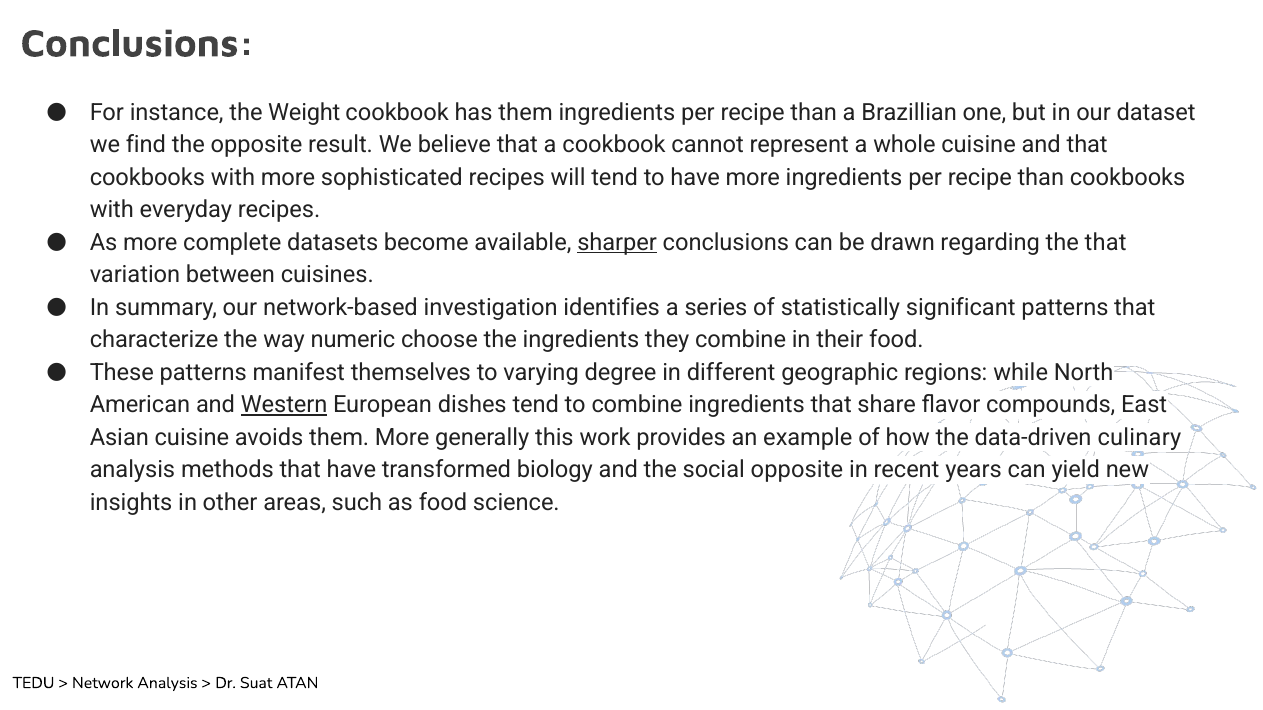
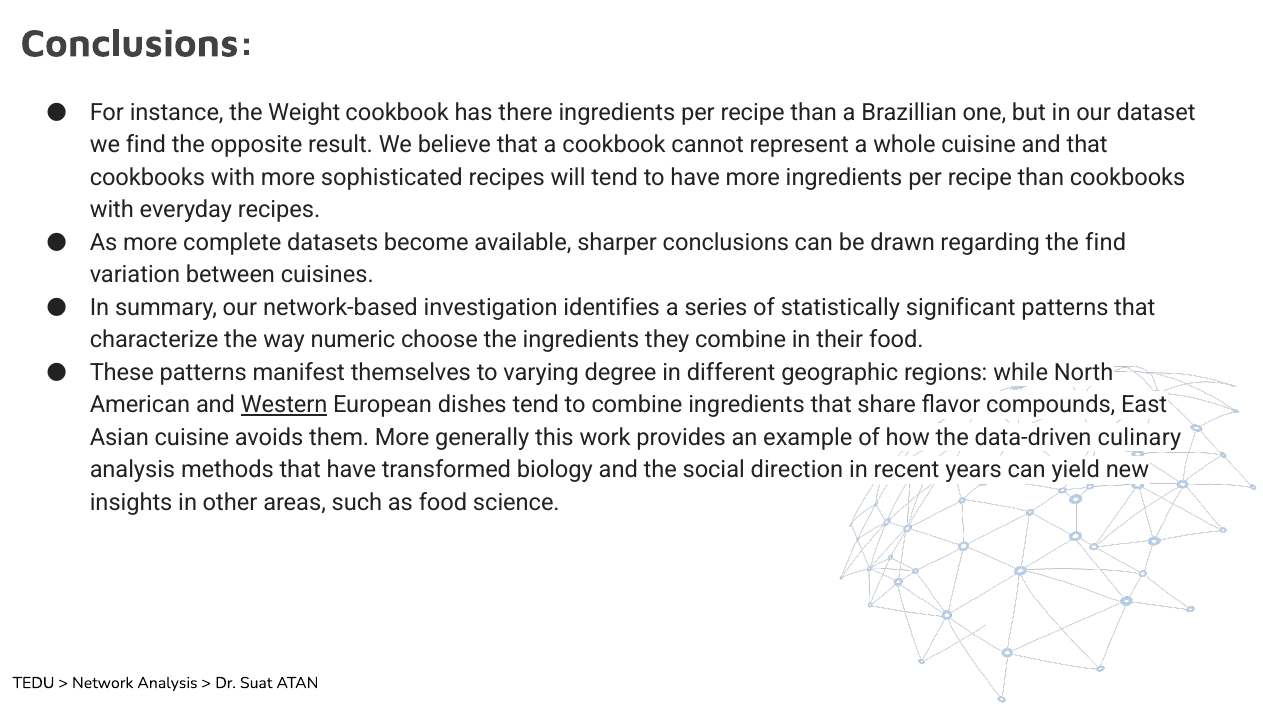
has them: them -> there
sharper underline: present -> none
the that: that -> find
social opposite: opposite -> direction
